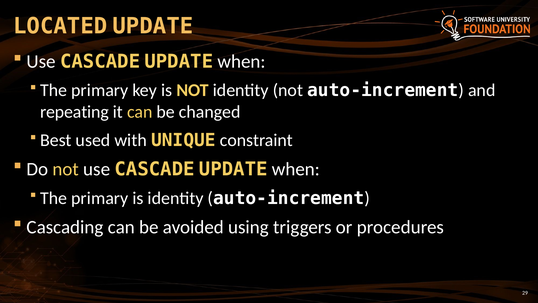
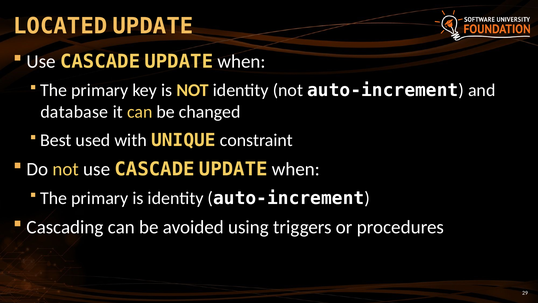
repeating: repeating -> database
